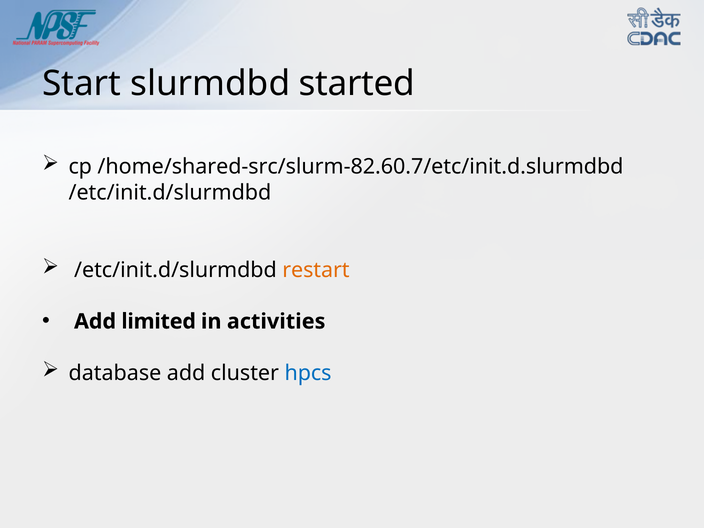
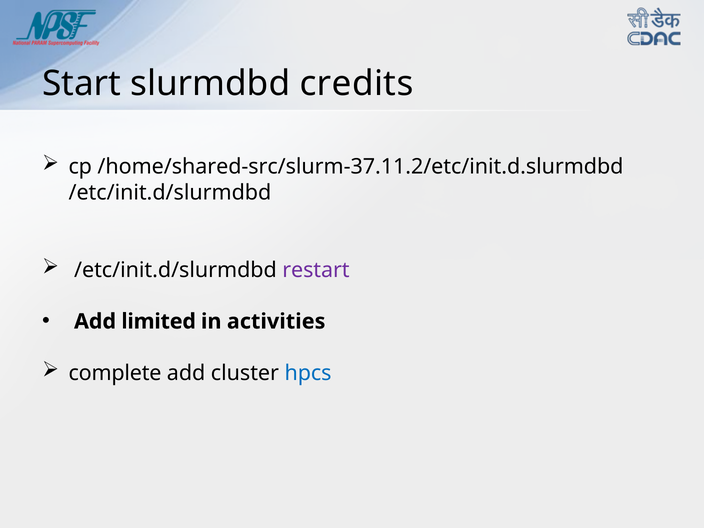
started: started -> credits
/home/shared-src/slurm-82.60.7/etc/init.d.slurmdbd: /home/shared-src/slurm-82.60.7/etc/init.d.slurmdbd -> /home/shared-src/slurm-37.11.2/etc/init.d.slurmdbd
restart colour: orange -> purple
database: database -> complete
